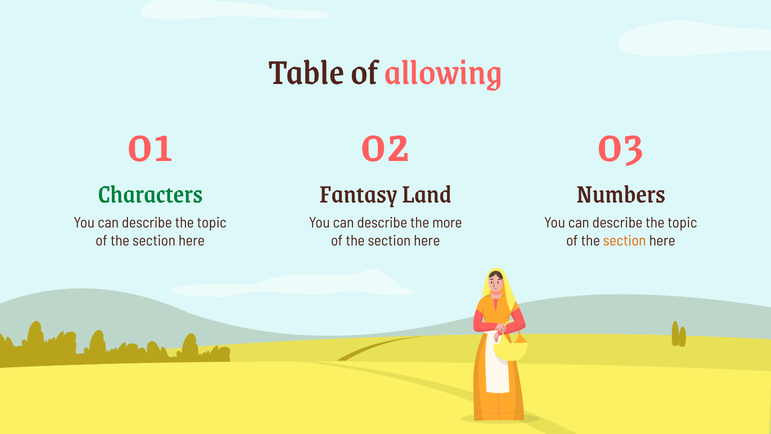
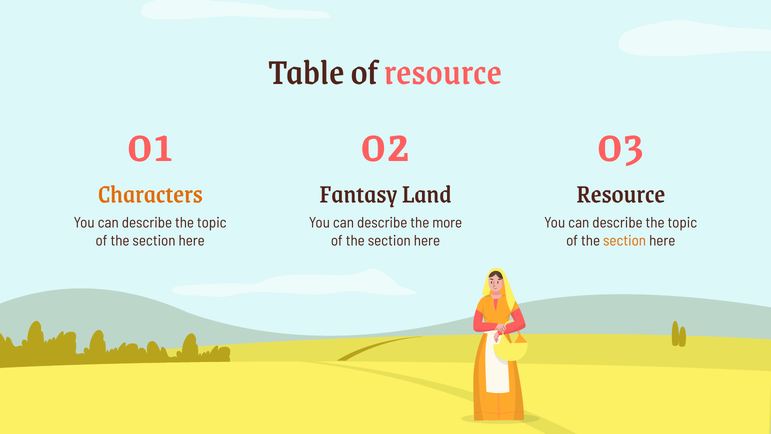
of allowing: allowing -> resource
Characters colour: green -> orange
Numbers at (621, 194): Numbers -> Resource
